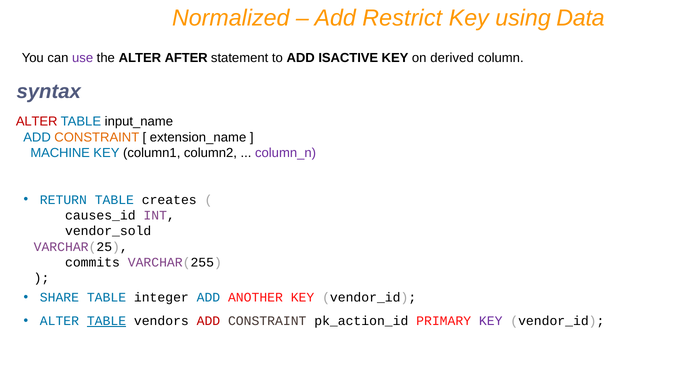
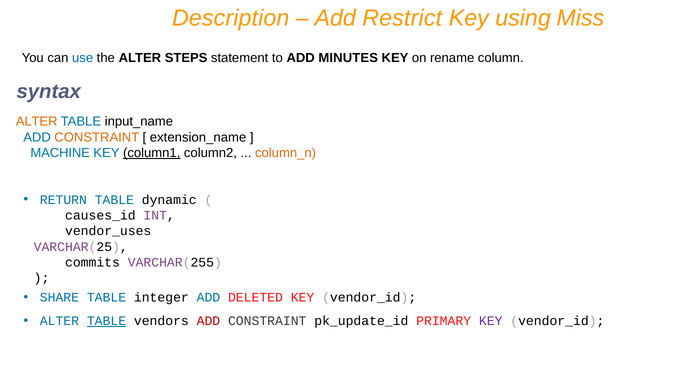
Normalized: Normalized -> Description
Data: Data -> Miss
use colour: purple -> blue
AFTER: AFTER -> STEPS
ISACTIVE: ISACTIVE -> MINUTES
derived: derived -> rename
ALTER at (37, 122) colour: red -> orange
column1 underline: none -> present
column_n colour: purple -> orange
creates: creates -> dynamic
vendor_sold: vendor_sold -> vendor_uses
ANOTHER: ANOTHER -> DELETED
pk_action_id: pk_action_id -> pk_update_id
